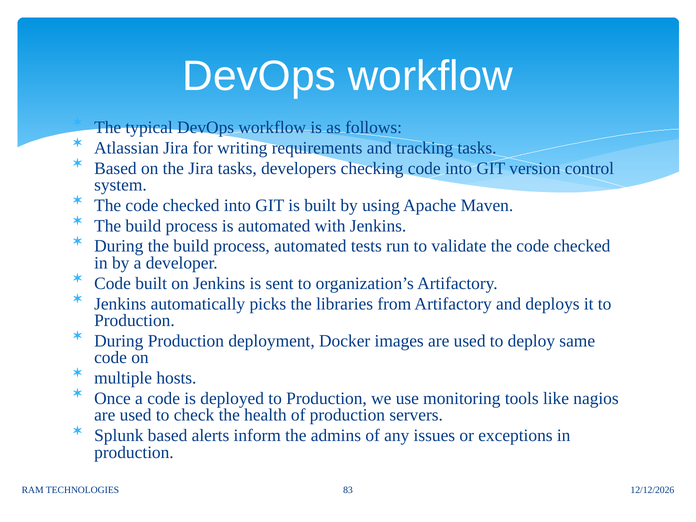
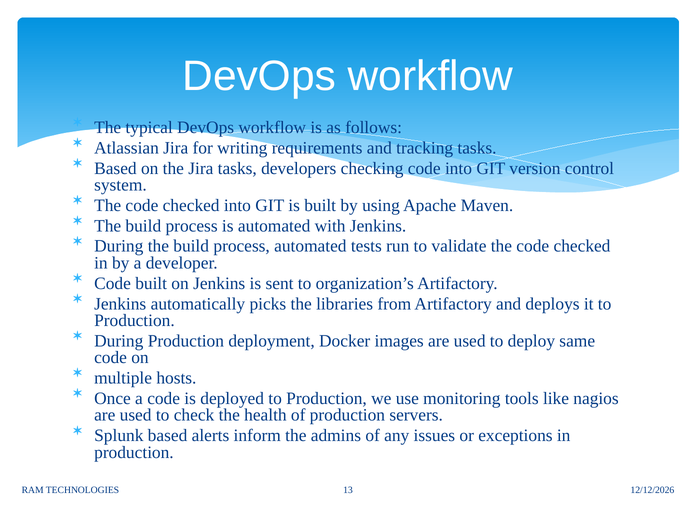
83: 83 -> 13
